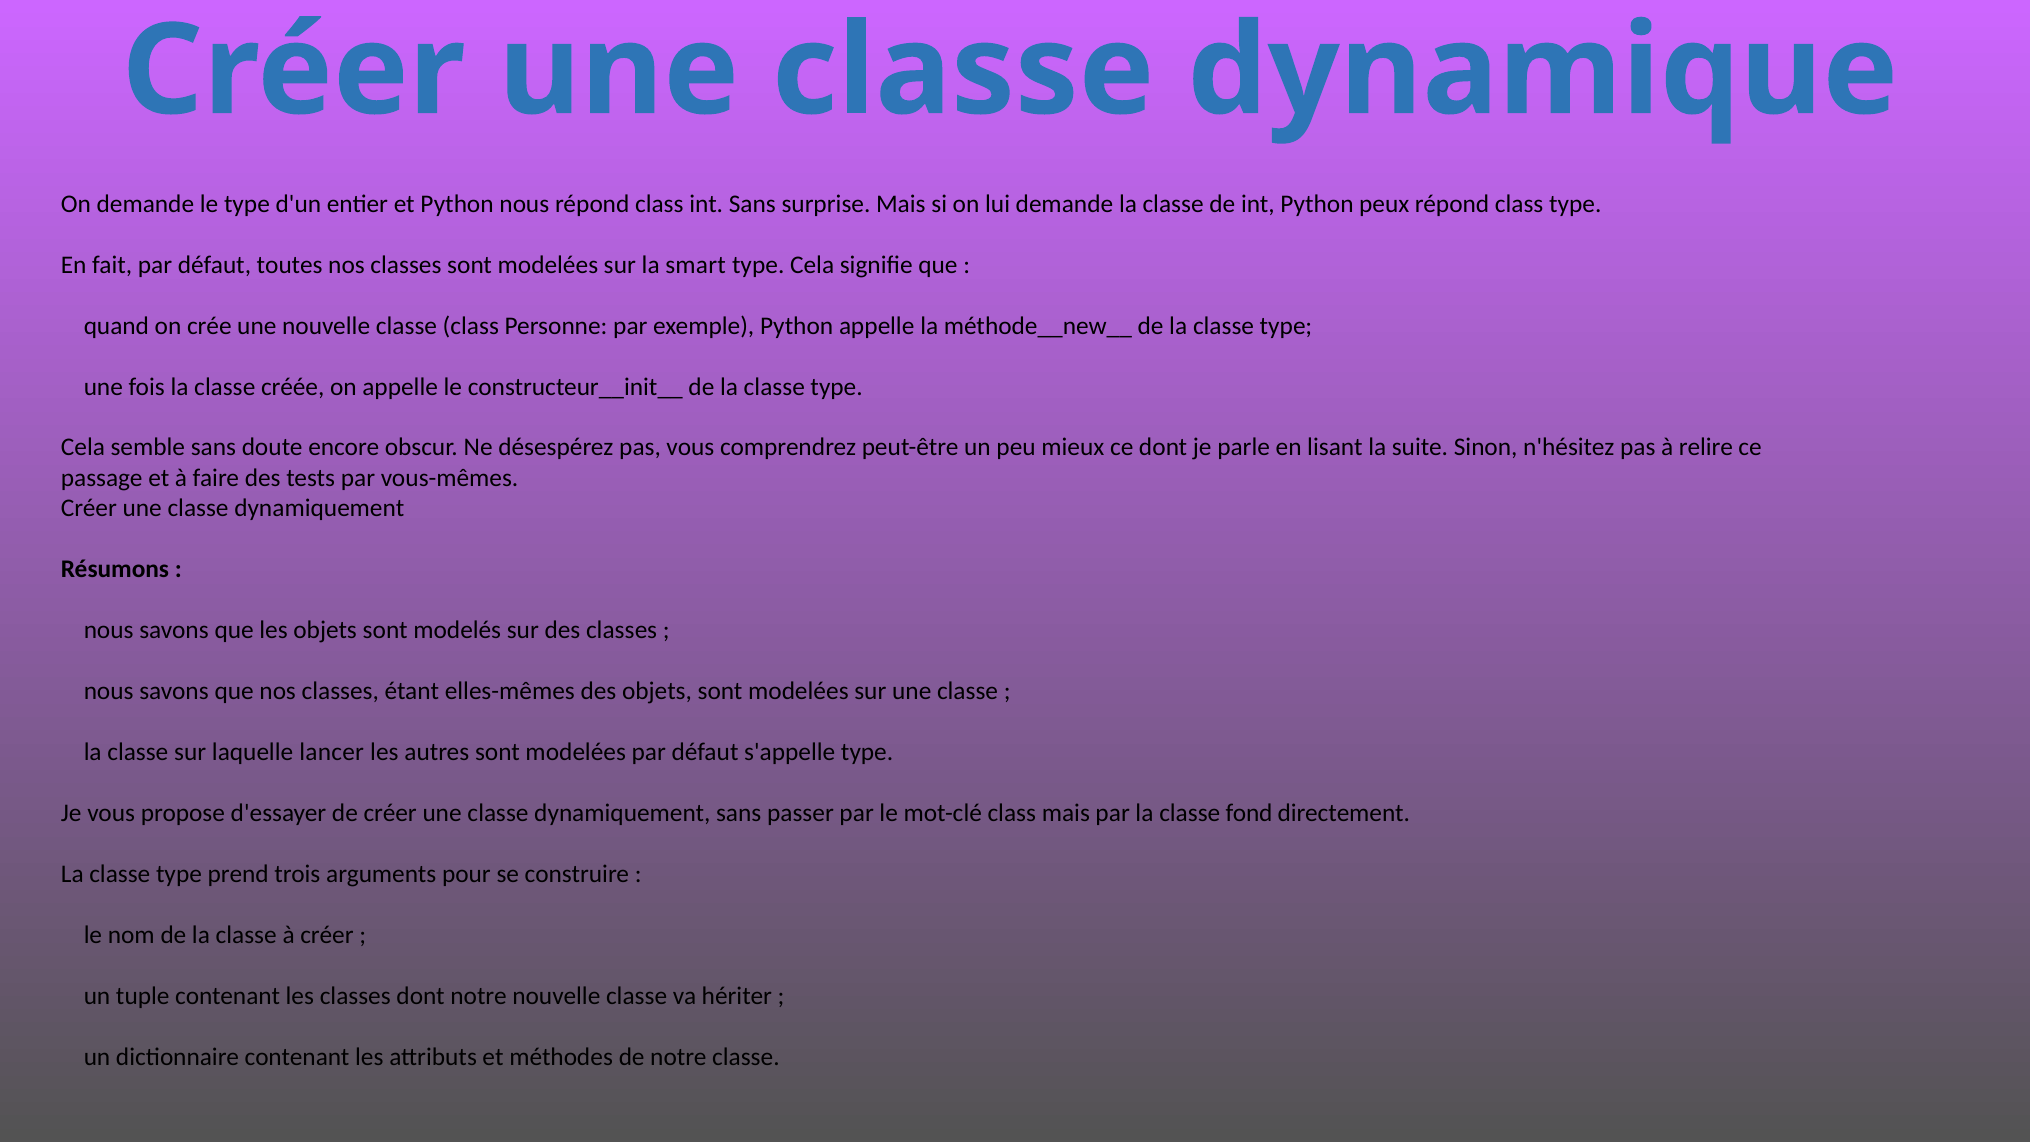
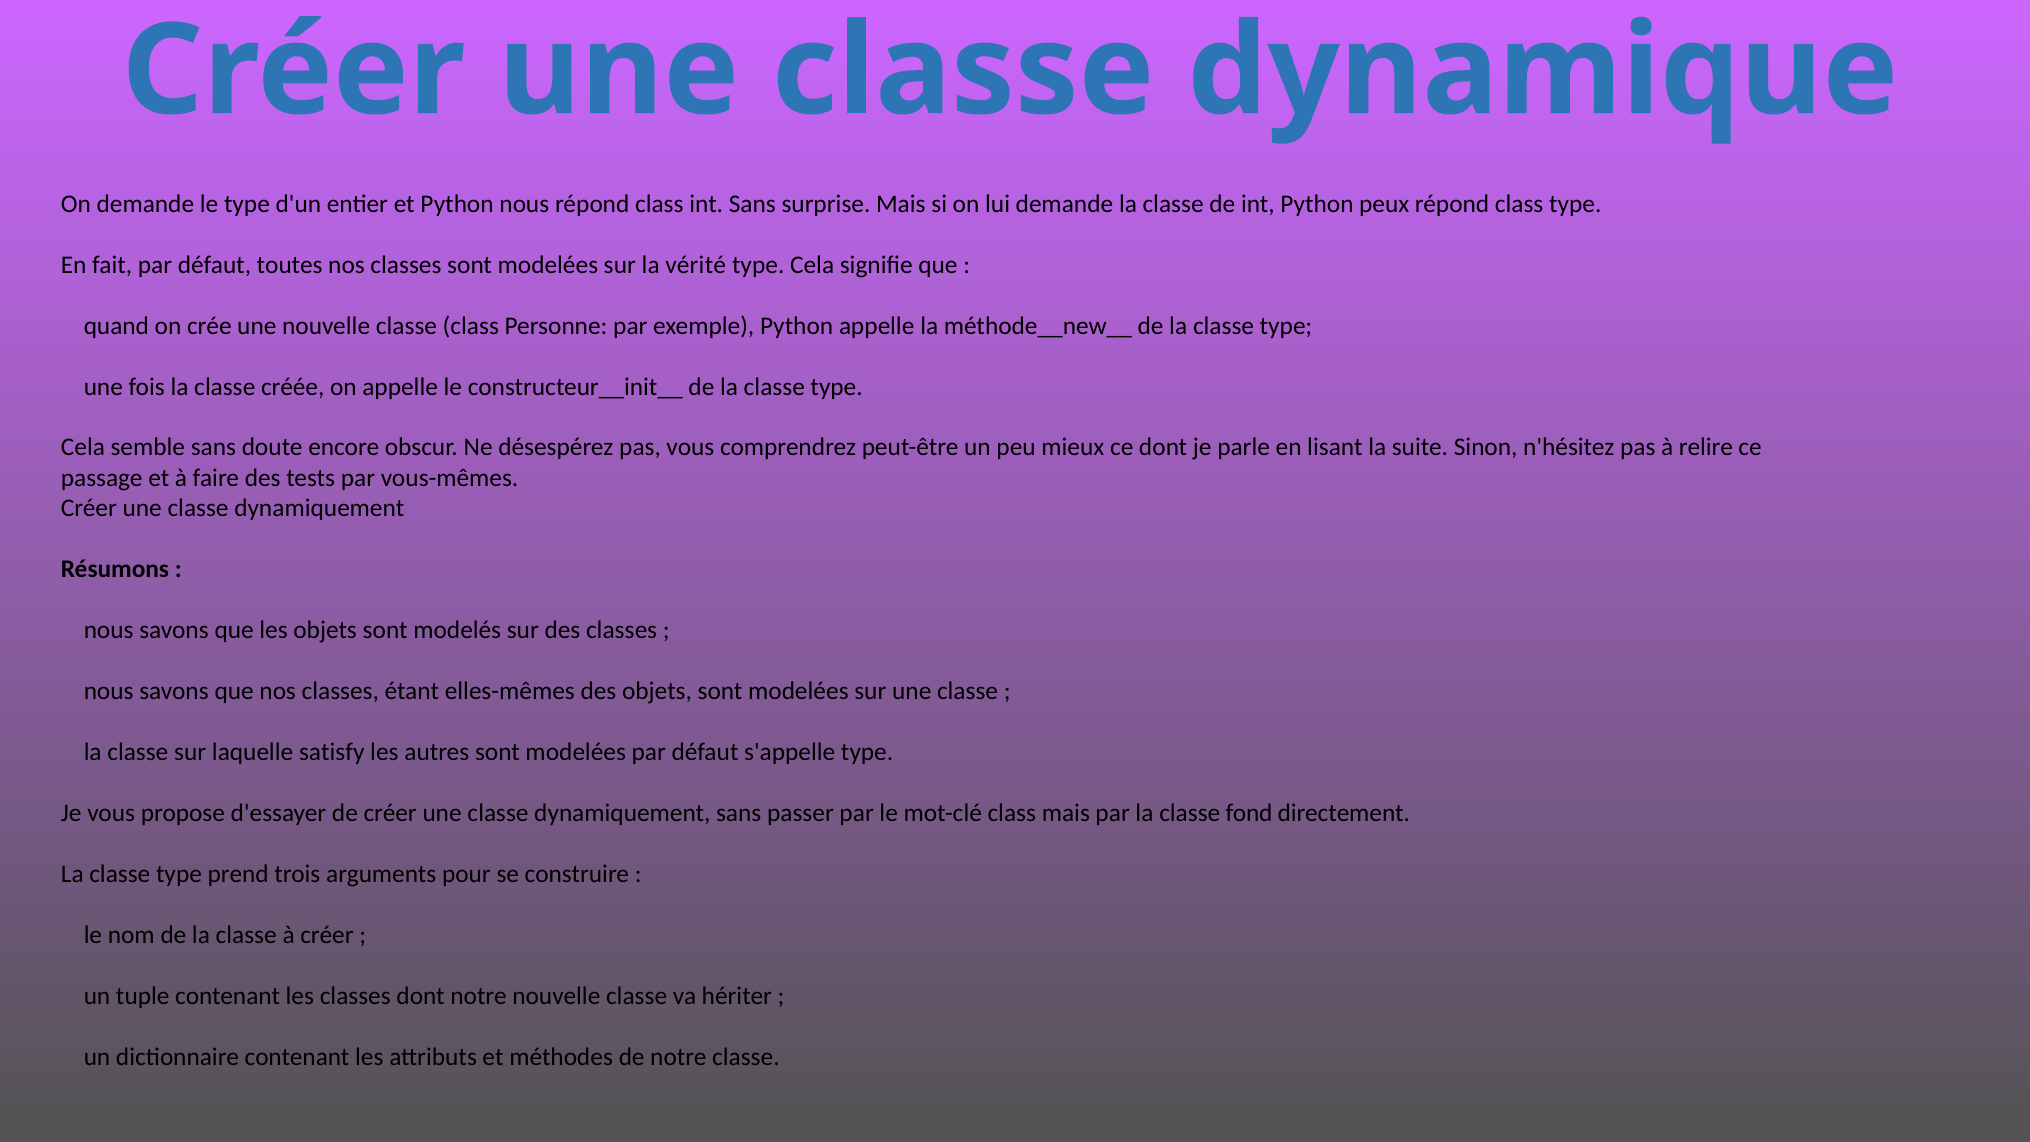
smart: smart -> vérité
lancer: lancer -> satisfy
